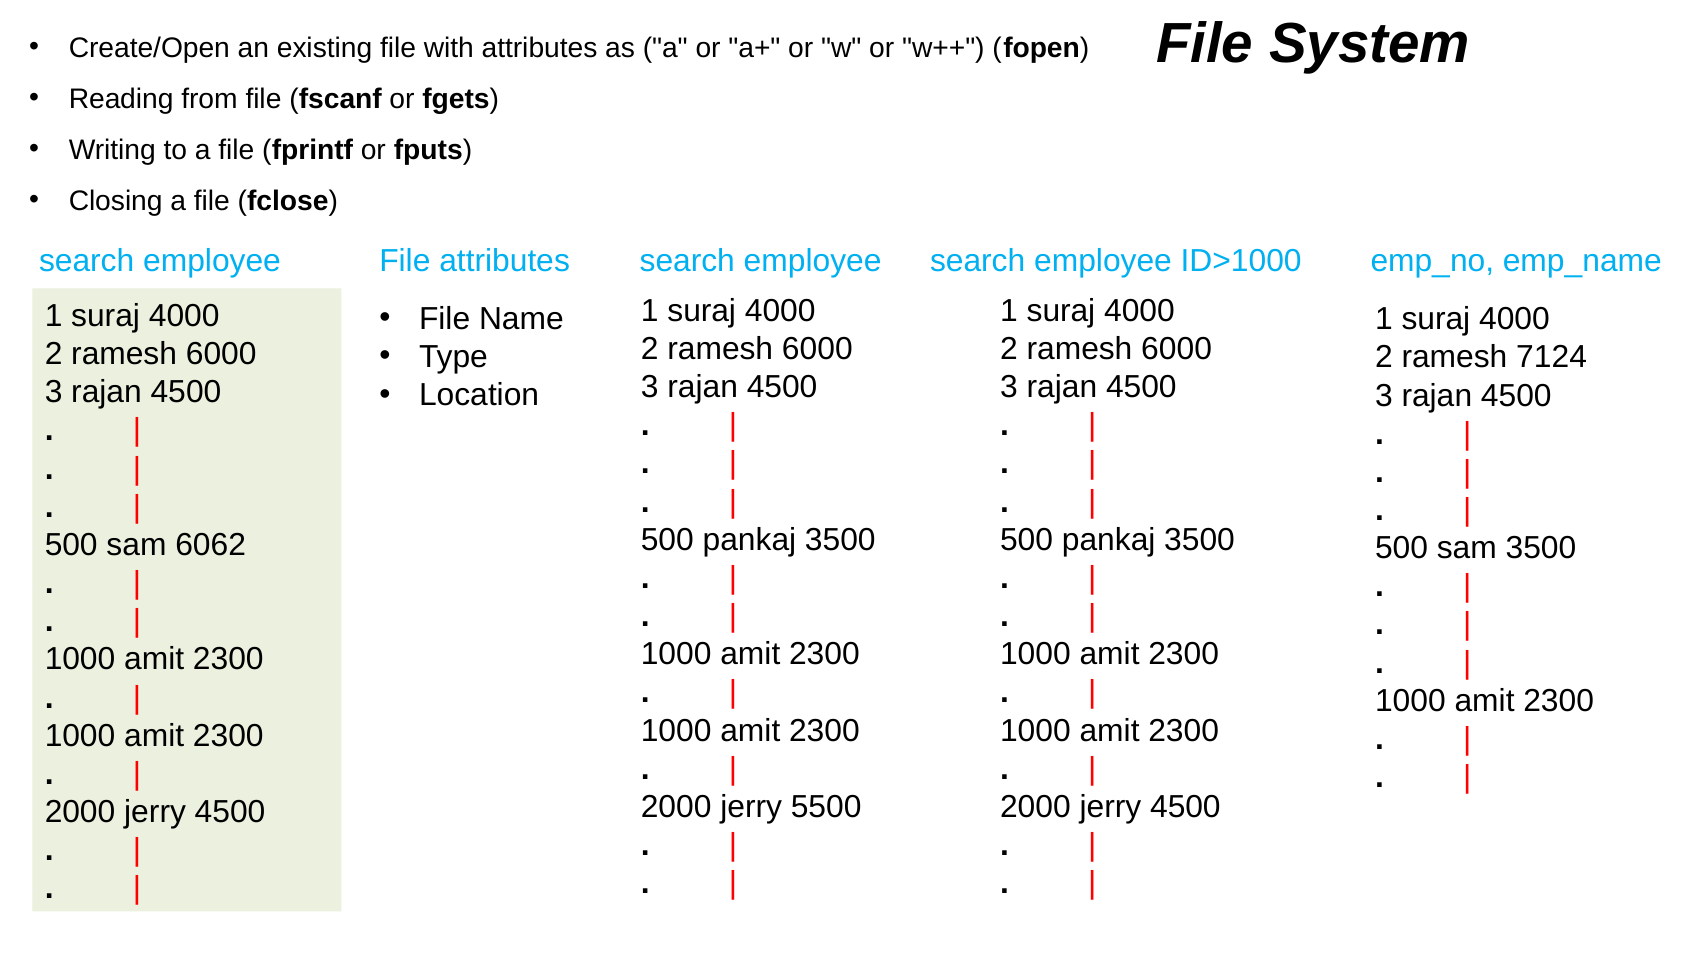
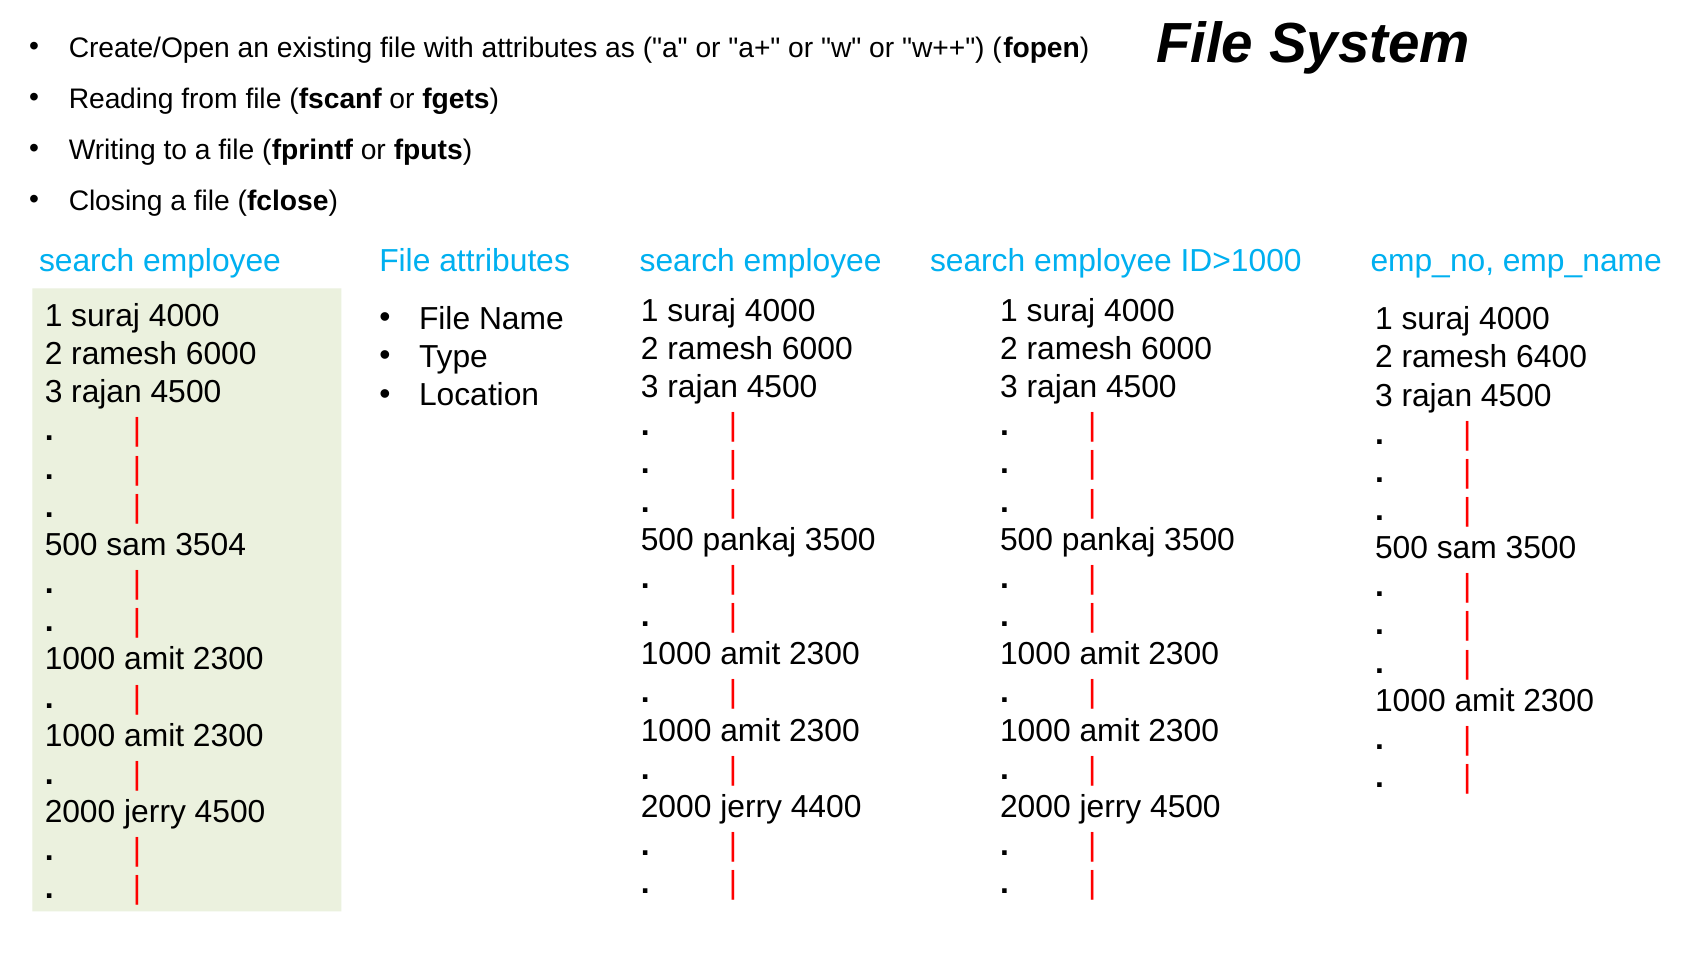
7124: 7124 -> 6400
6062: 6062 -> 3504
5500: 5500 -> 4400
